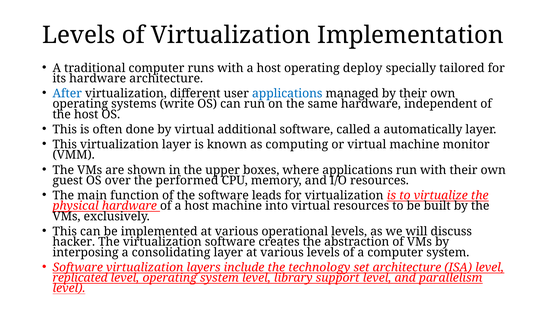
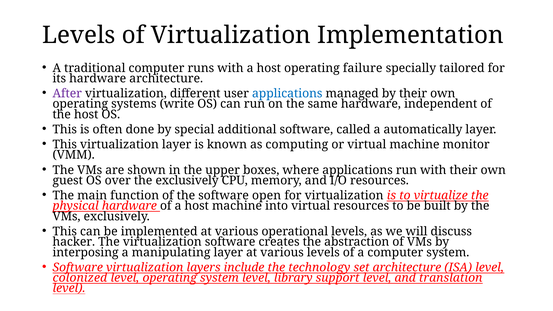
deploy: deploy -> failure
After colour: blue -> purple
by virtual: virtual -> special
the performed: performed -> exclusively
leads: leads -> open
consolidating: consolidating -> manipulating
replicated: replicated -> colonized
parallelism: parallelism -> translation
